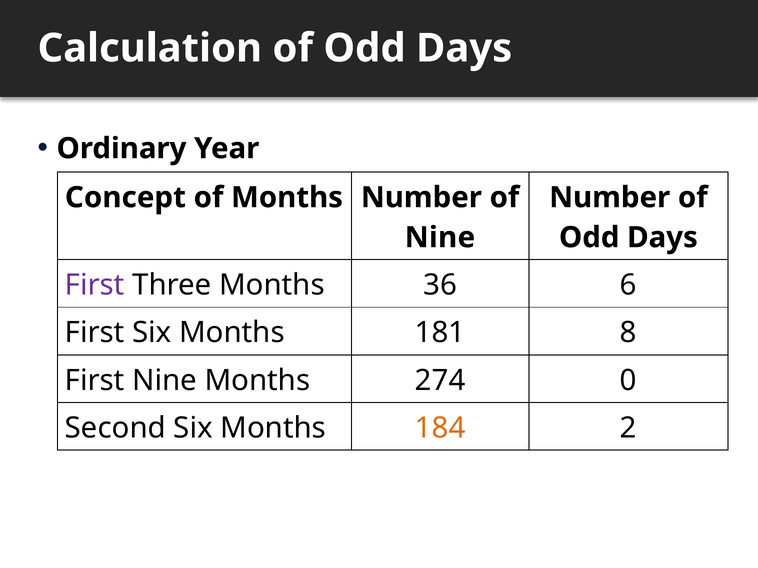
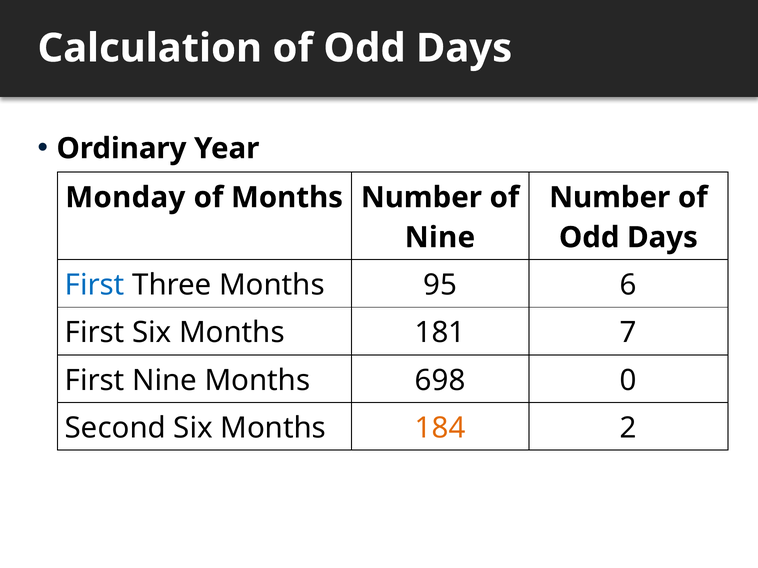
Concept: Concept -> Monday
First at (95, 285) colour: purple -> blue
36: 36 -> 95
8: 8 -> 7
274: 274 -> 698
